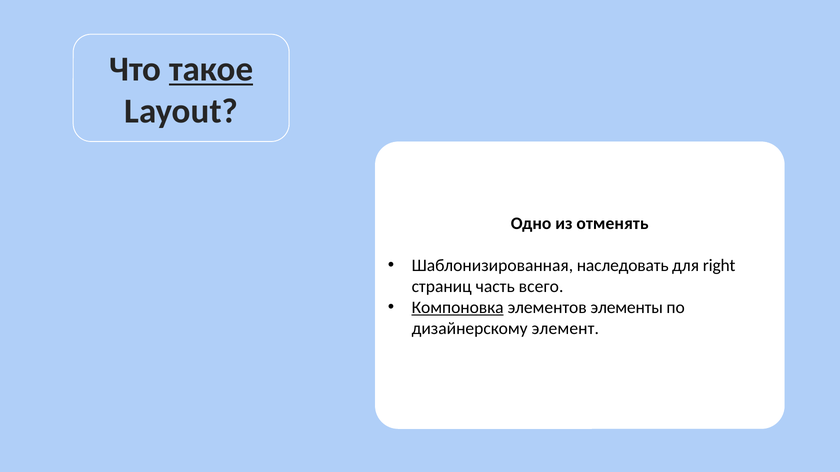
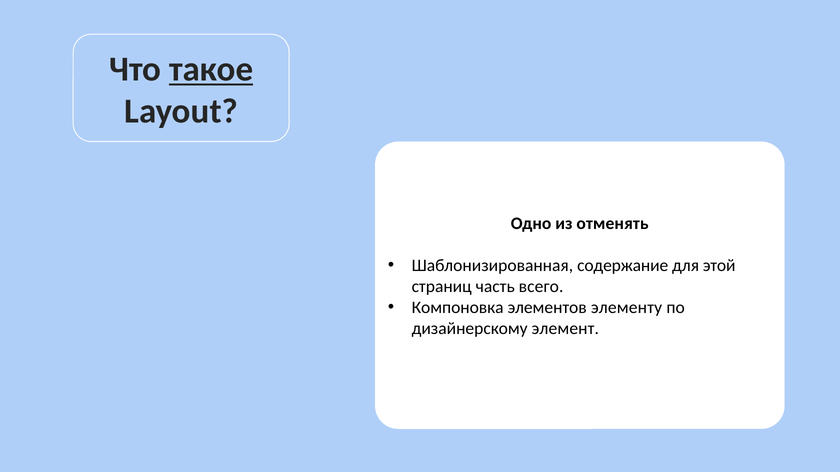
наследовать: наследовать -> содержание
right: right -> этой
Компоновка underline: present -> none
элементы: элементы -> элементу
